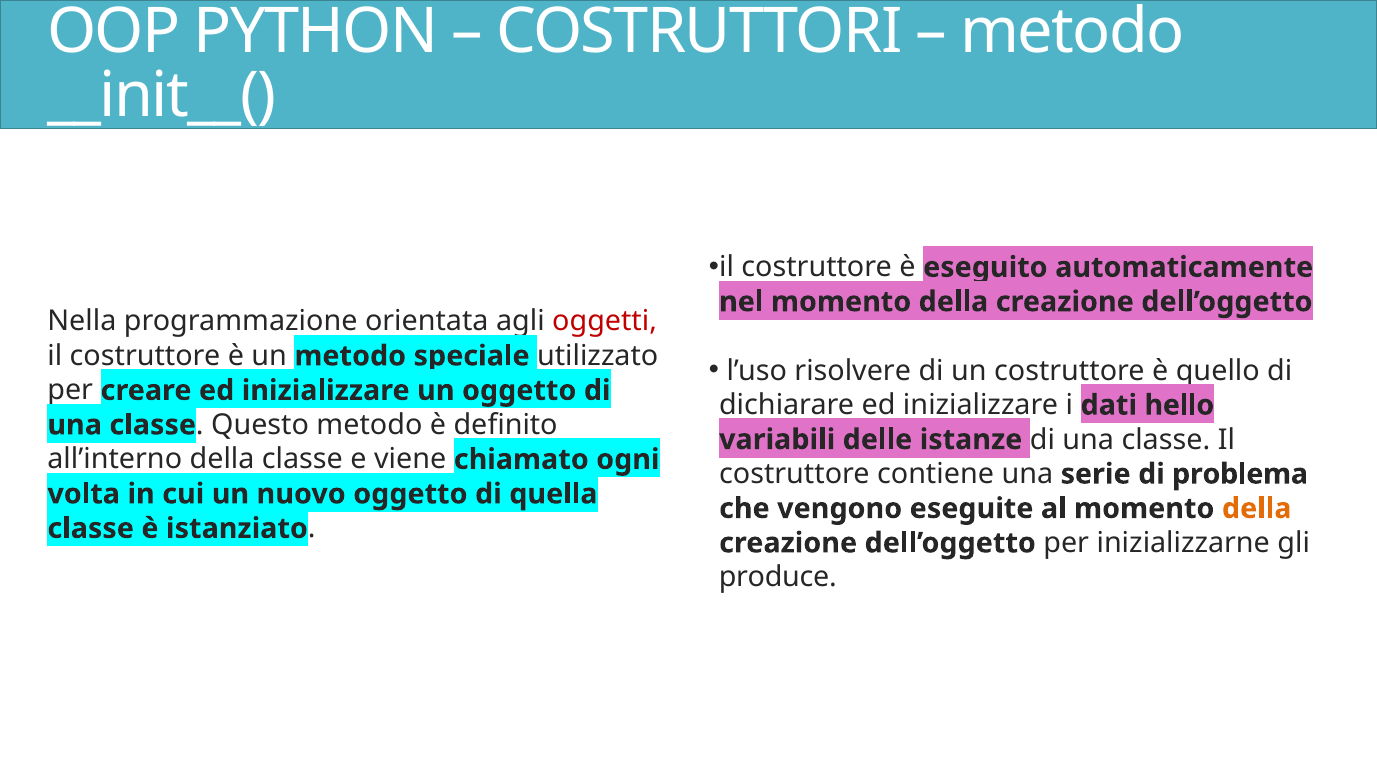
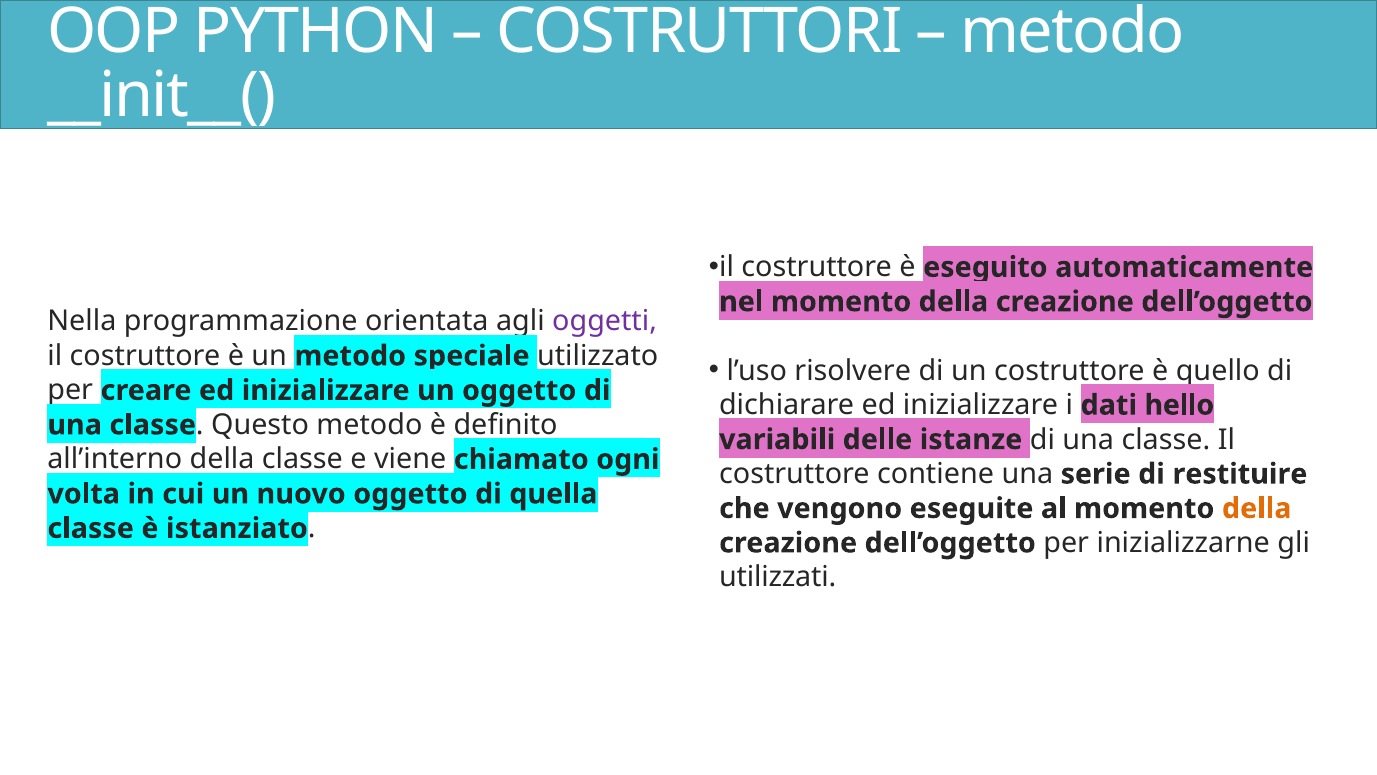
oggetti colour: red -> purple
problema: problema -> restituire
produce: produce -> utilizzati
